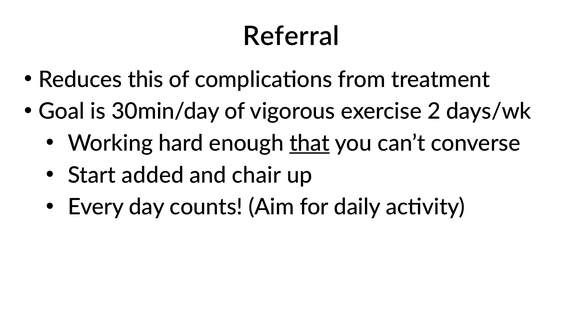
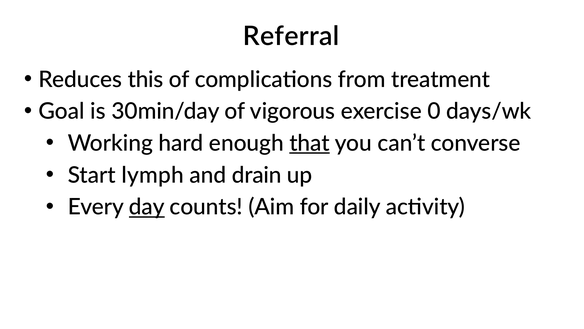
2: 2 -> 0
added: added -> lymph
chair: chair -> drain
day underline: none -> present
